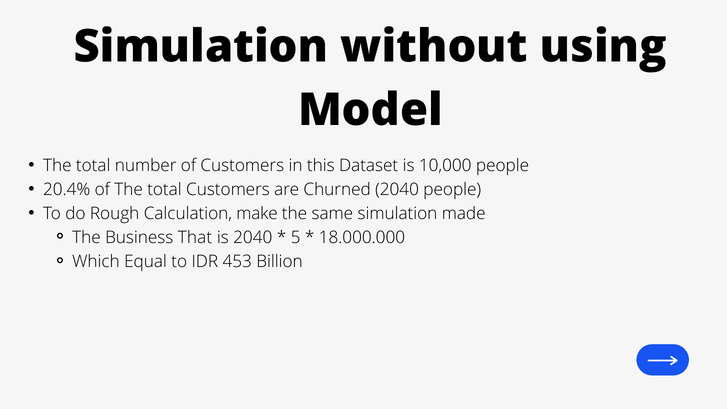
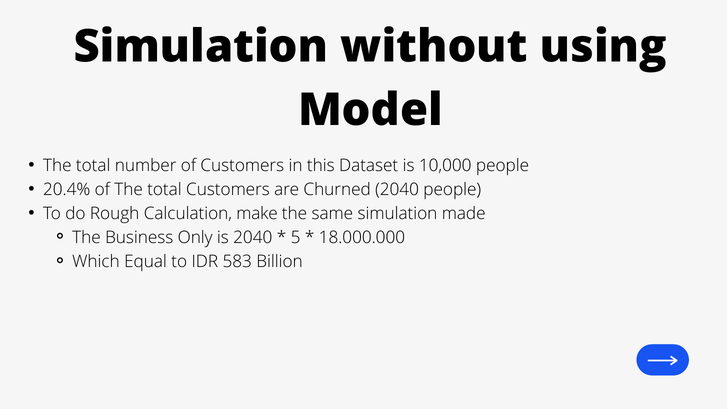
That: That -> Only
453: 453 -> 583
